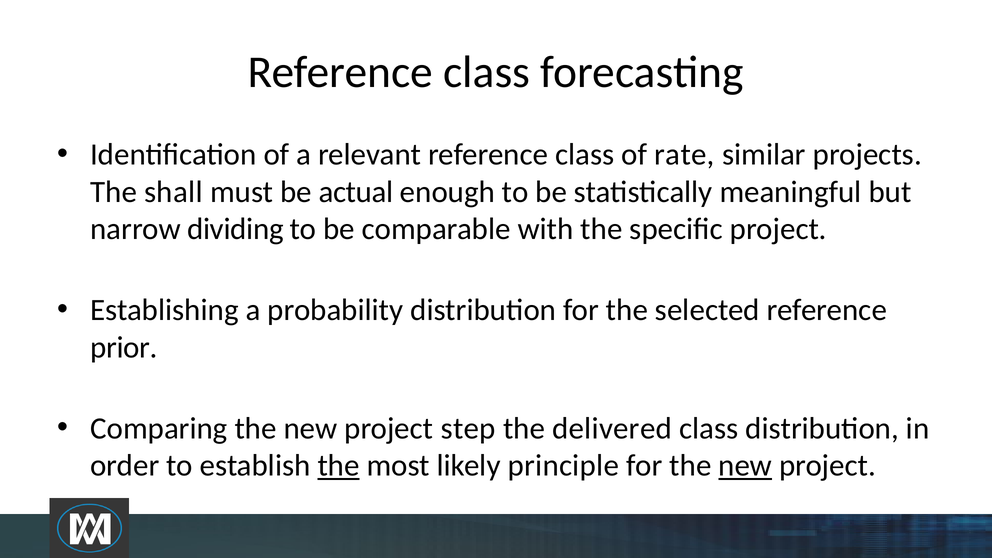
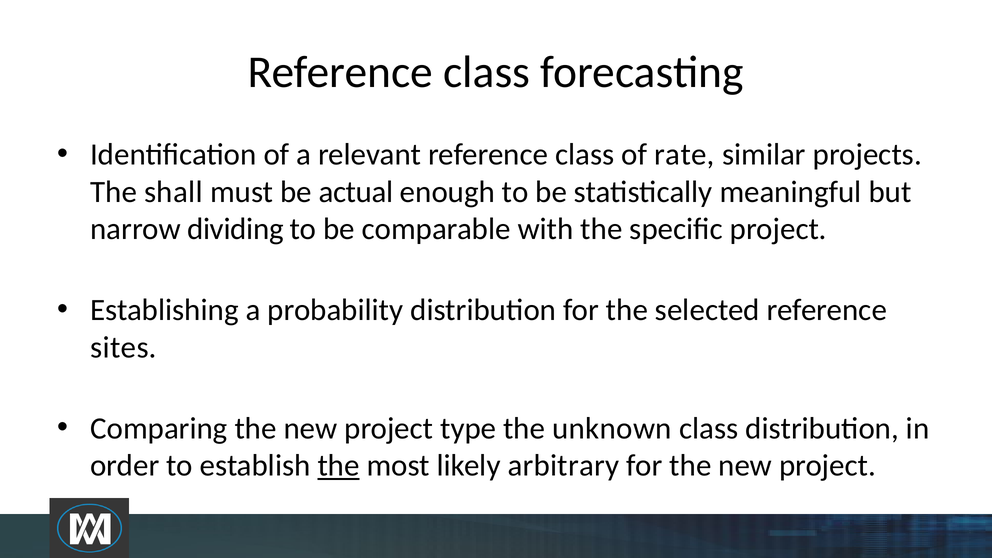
prior: prior -> sites
step: step -> type
delivered: delivered -> unknown
principle: principle -> arbitrary
new at (745, 466) underline: present -> none
